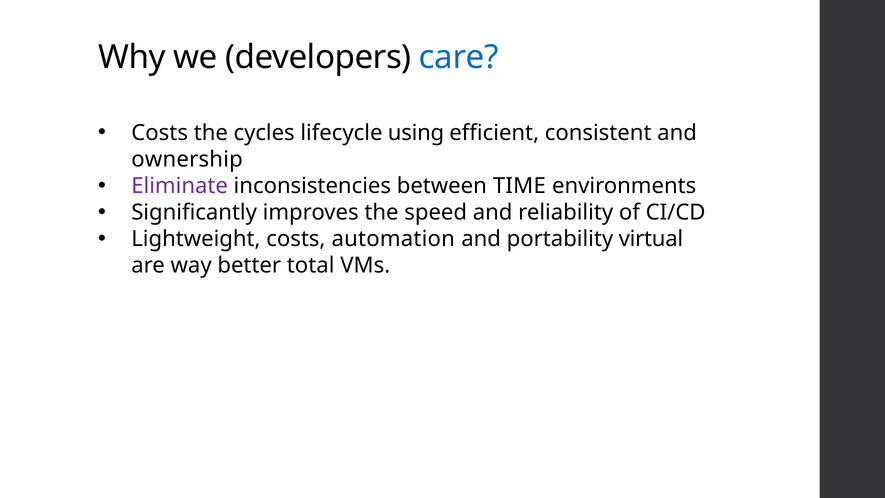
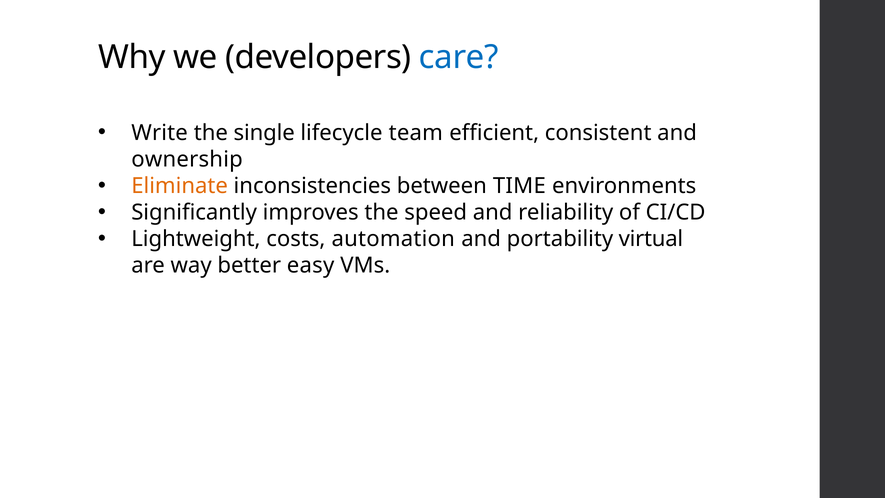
Costs at (160, 133): Costs -> Write
cycles: cycles -> single
using: using -> team
Eliminate colour: purple -> orange
total: total -> easy
